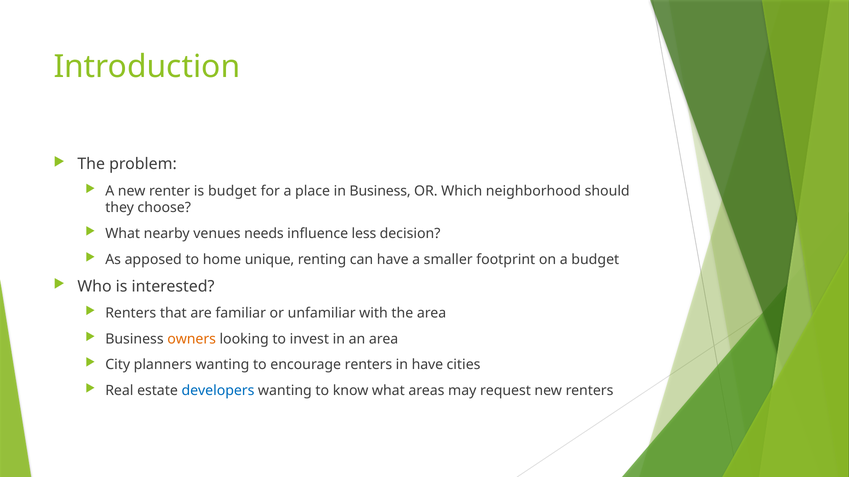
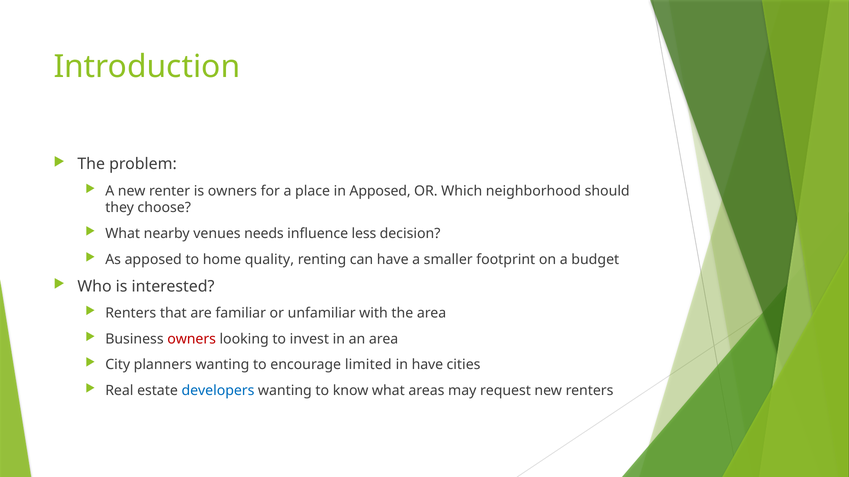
is budget: budget -> owners
in Business: Business -> Apposed
unique: unique -> quality
owners at (192, 339) colour: orange -> red
encourage renters: renters -> limited
